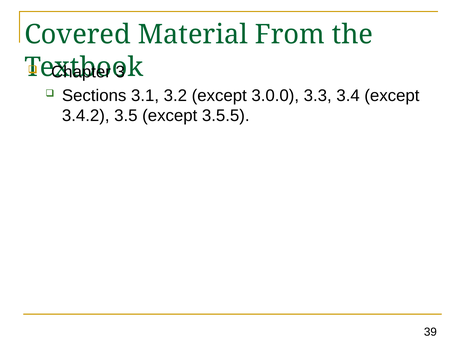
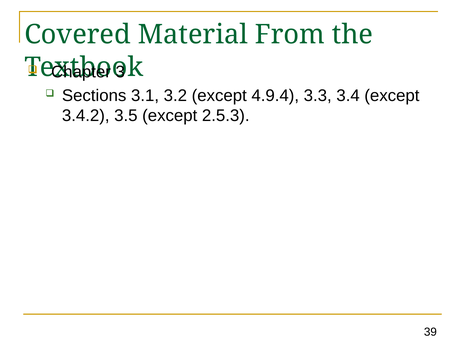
3.0.0: 3.0.0 -> 4.9.4
3.5.5: 3.5.5 -> 2.5.3
